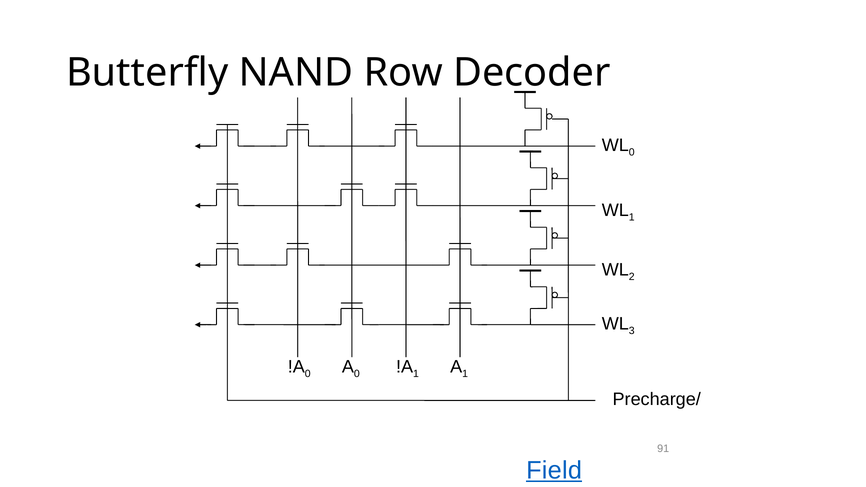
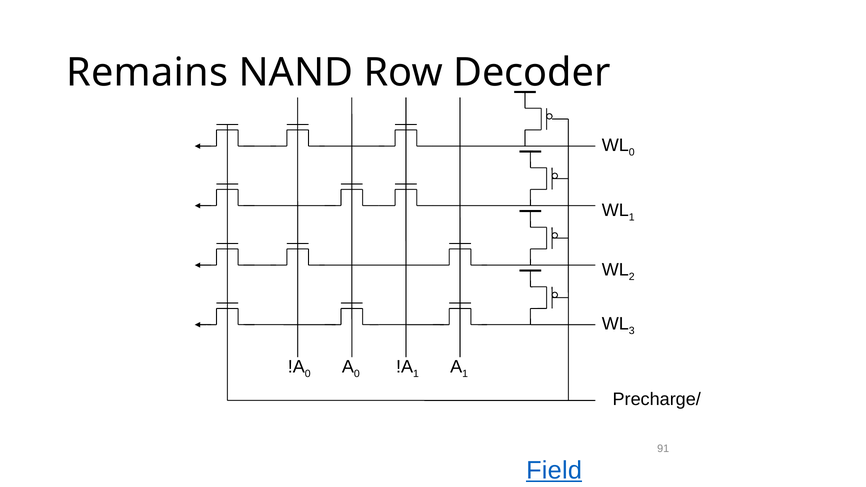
Butterfly: Butterfly -> Remains
